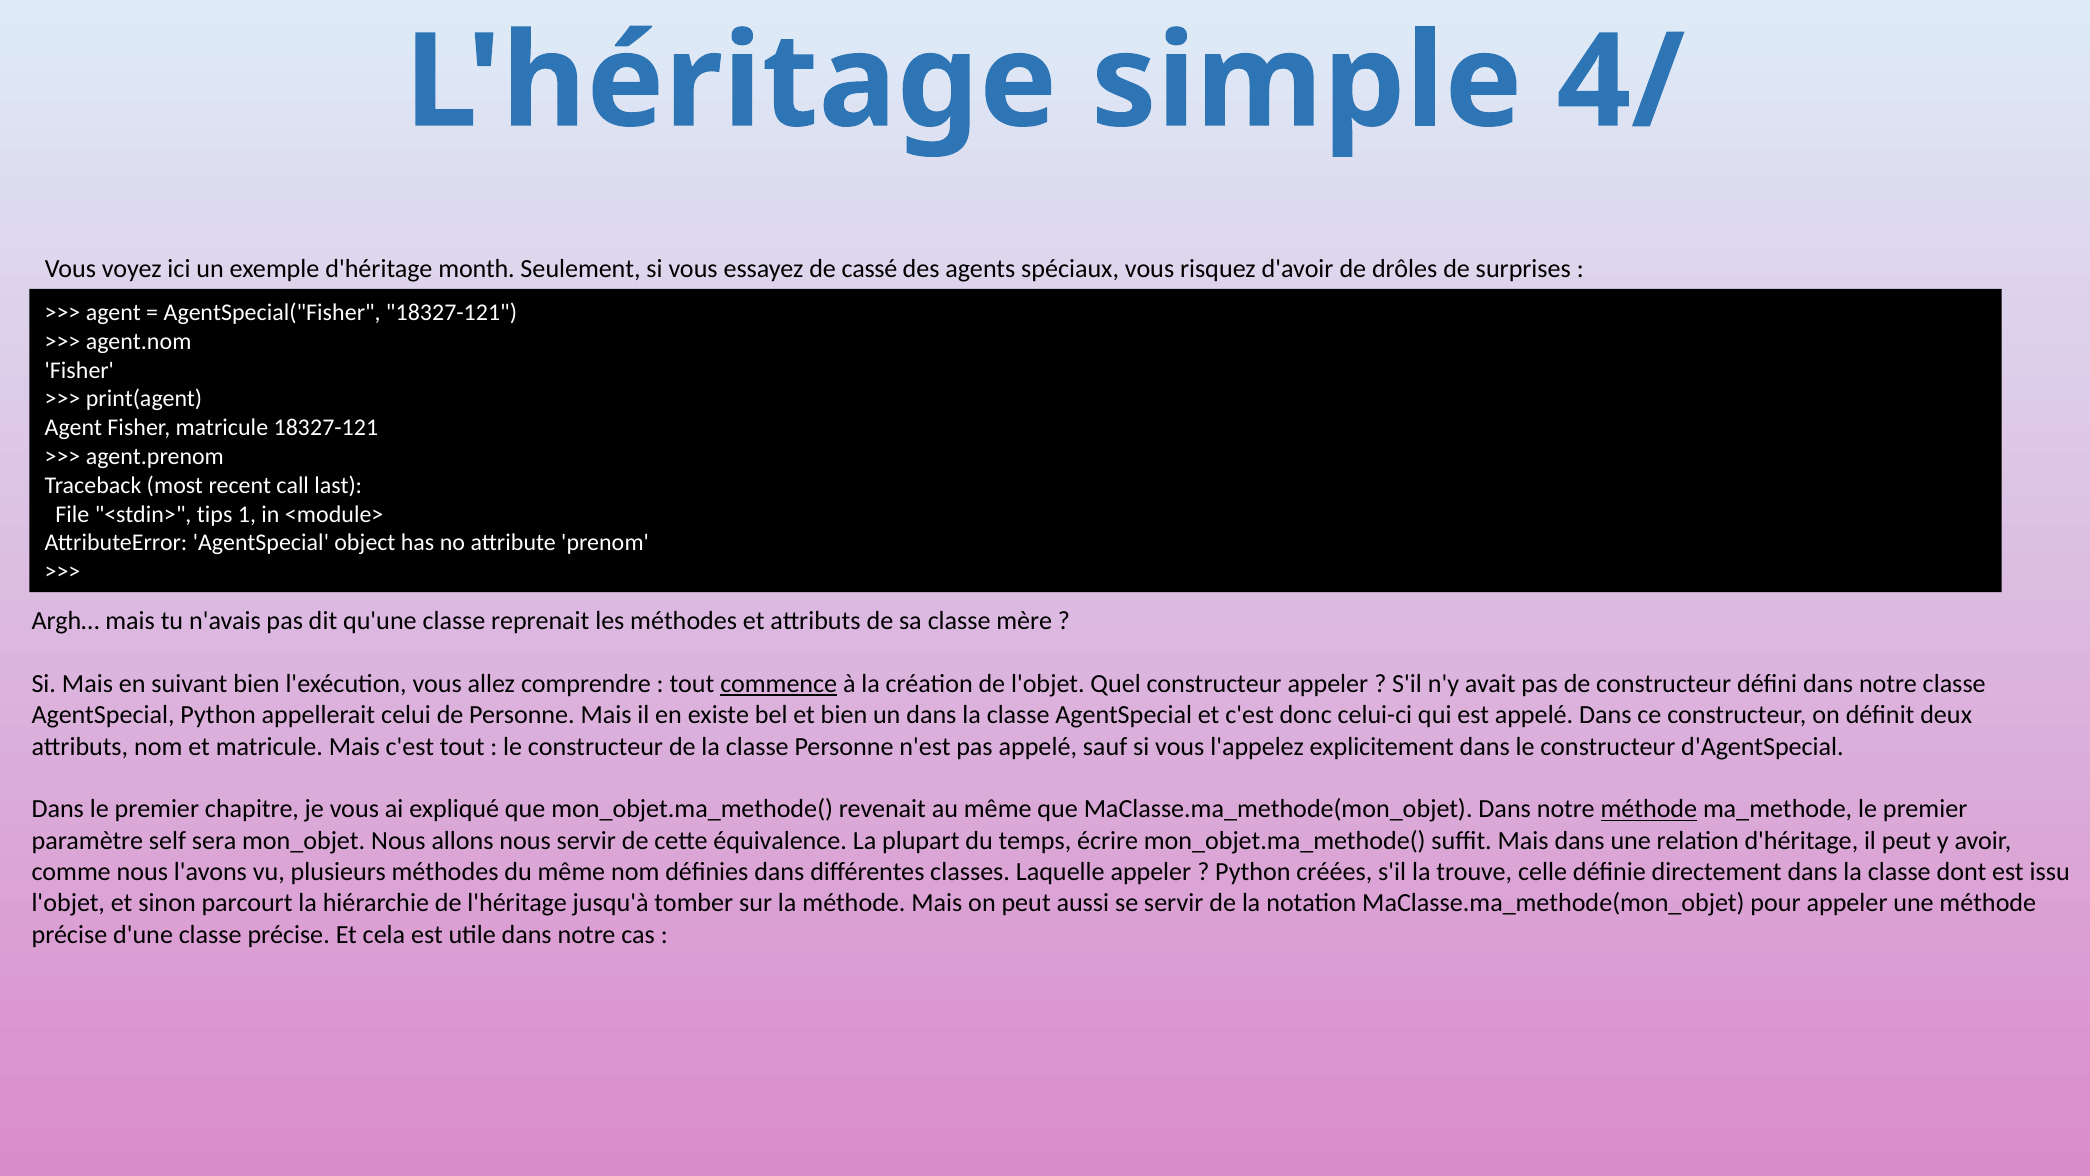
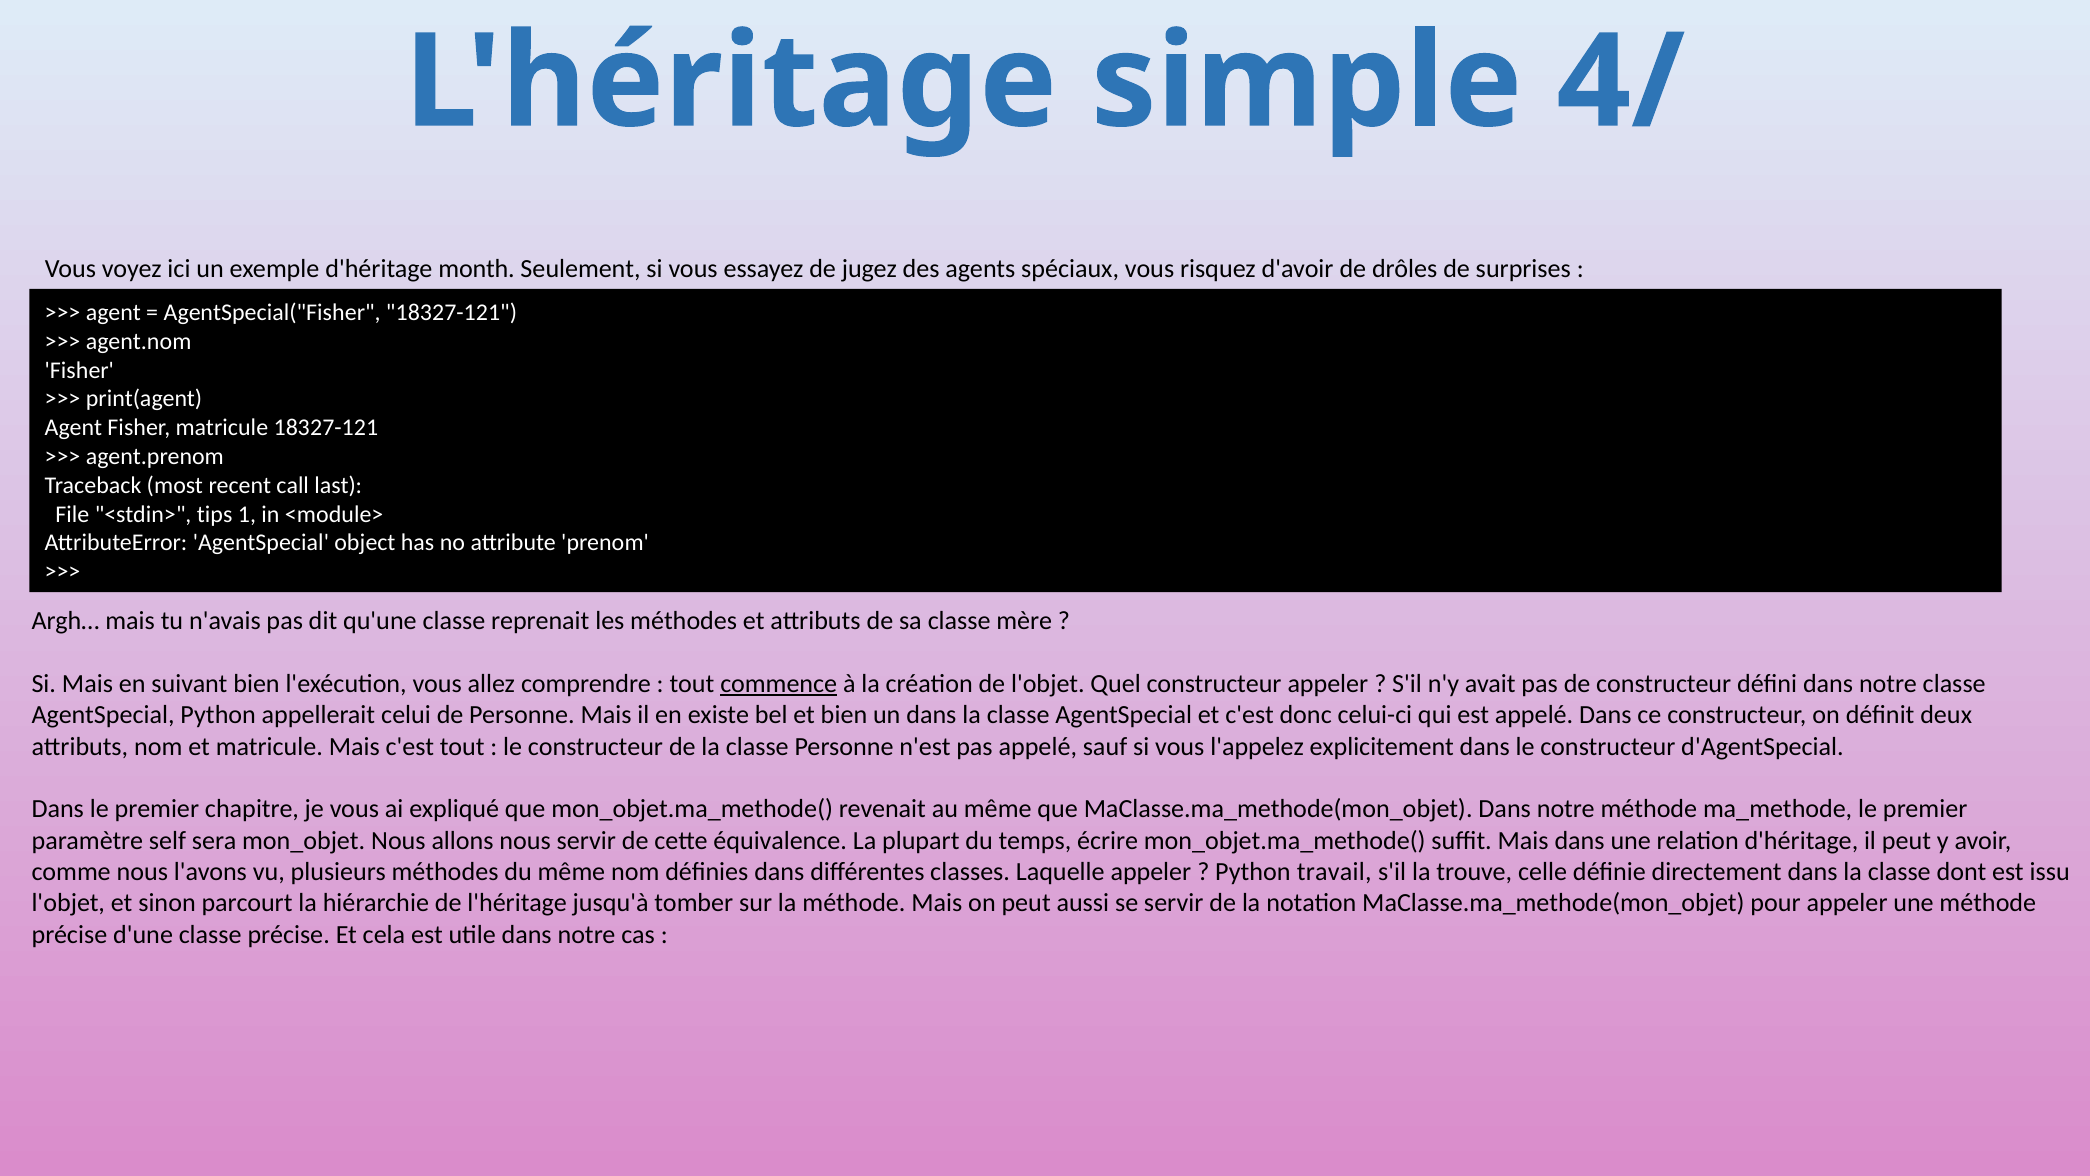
cassé: cassé -> jugez
méthode at (1649, 809) underline: present -> none
créées: créées -> travail
